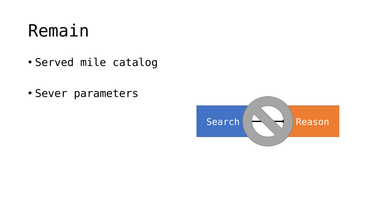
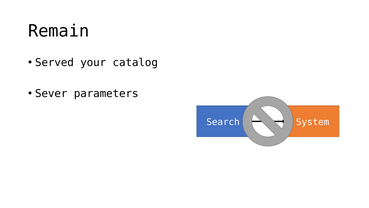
mile: mile -> your
Reason: Reason -> System
